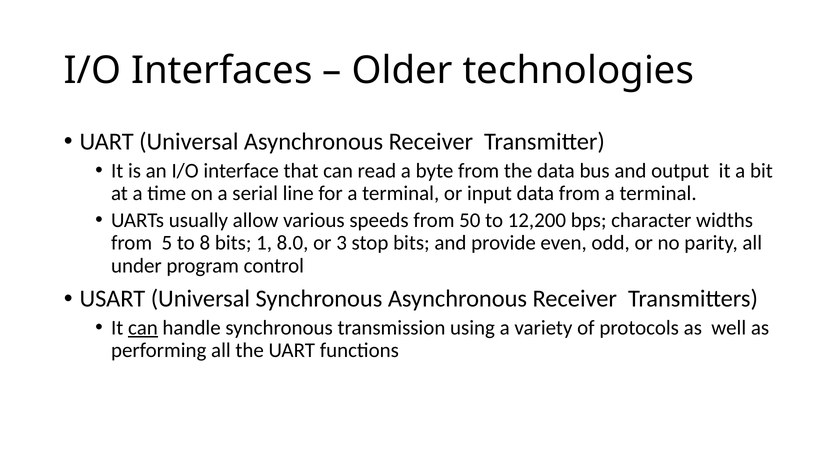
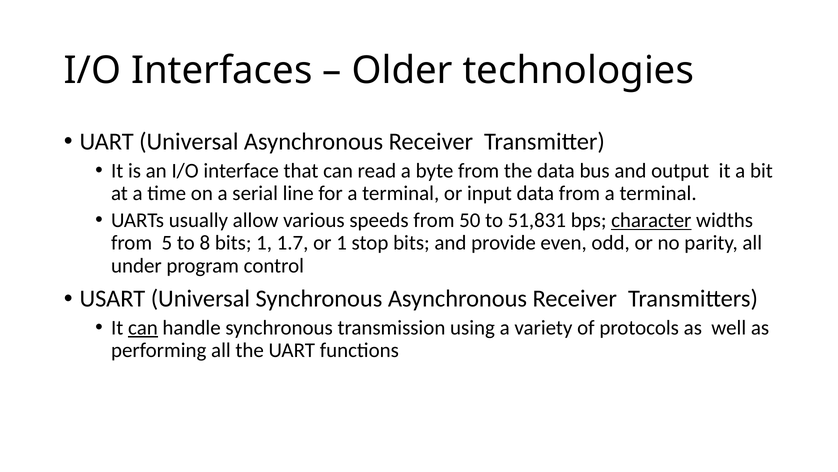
12,200: 12,200 -> 51,831
character underline: none -> present
8.0: 8.0 -> 1.7
or 3: 3 -> 1
